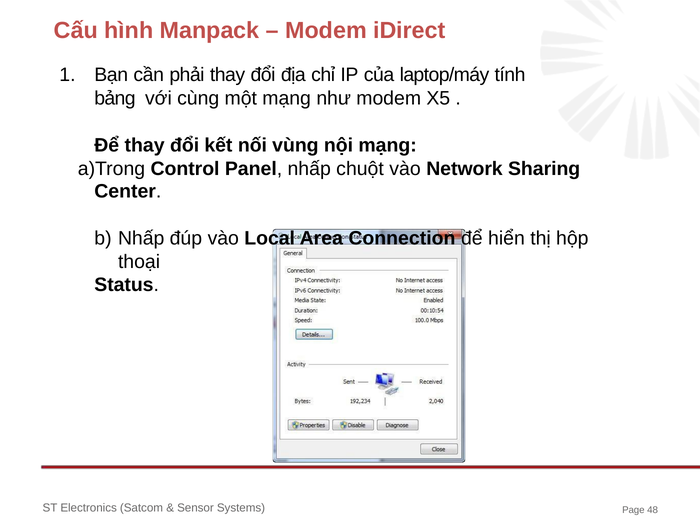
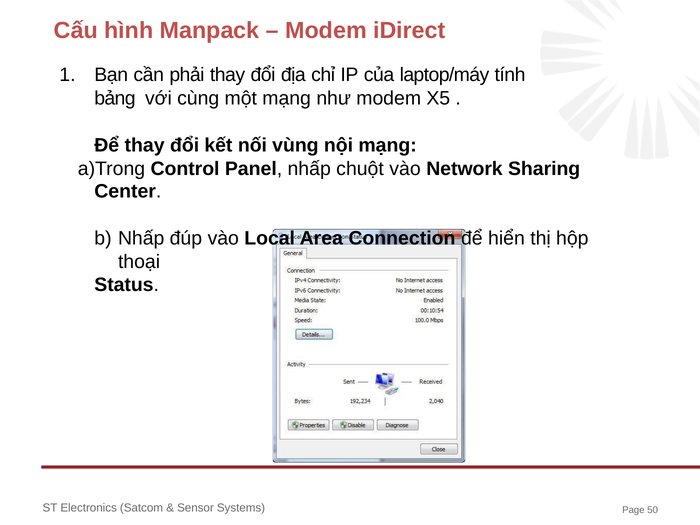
48: 48 -> 50
